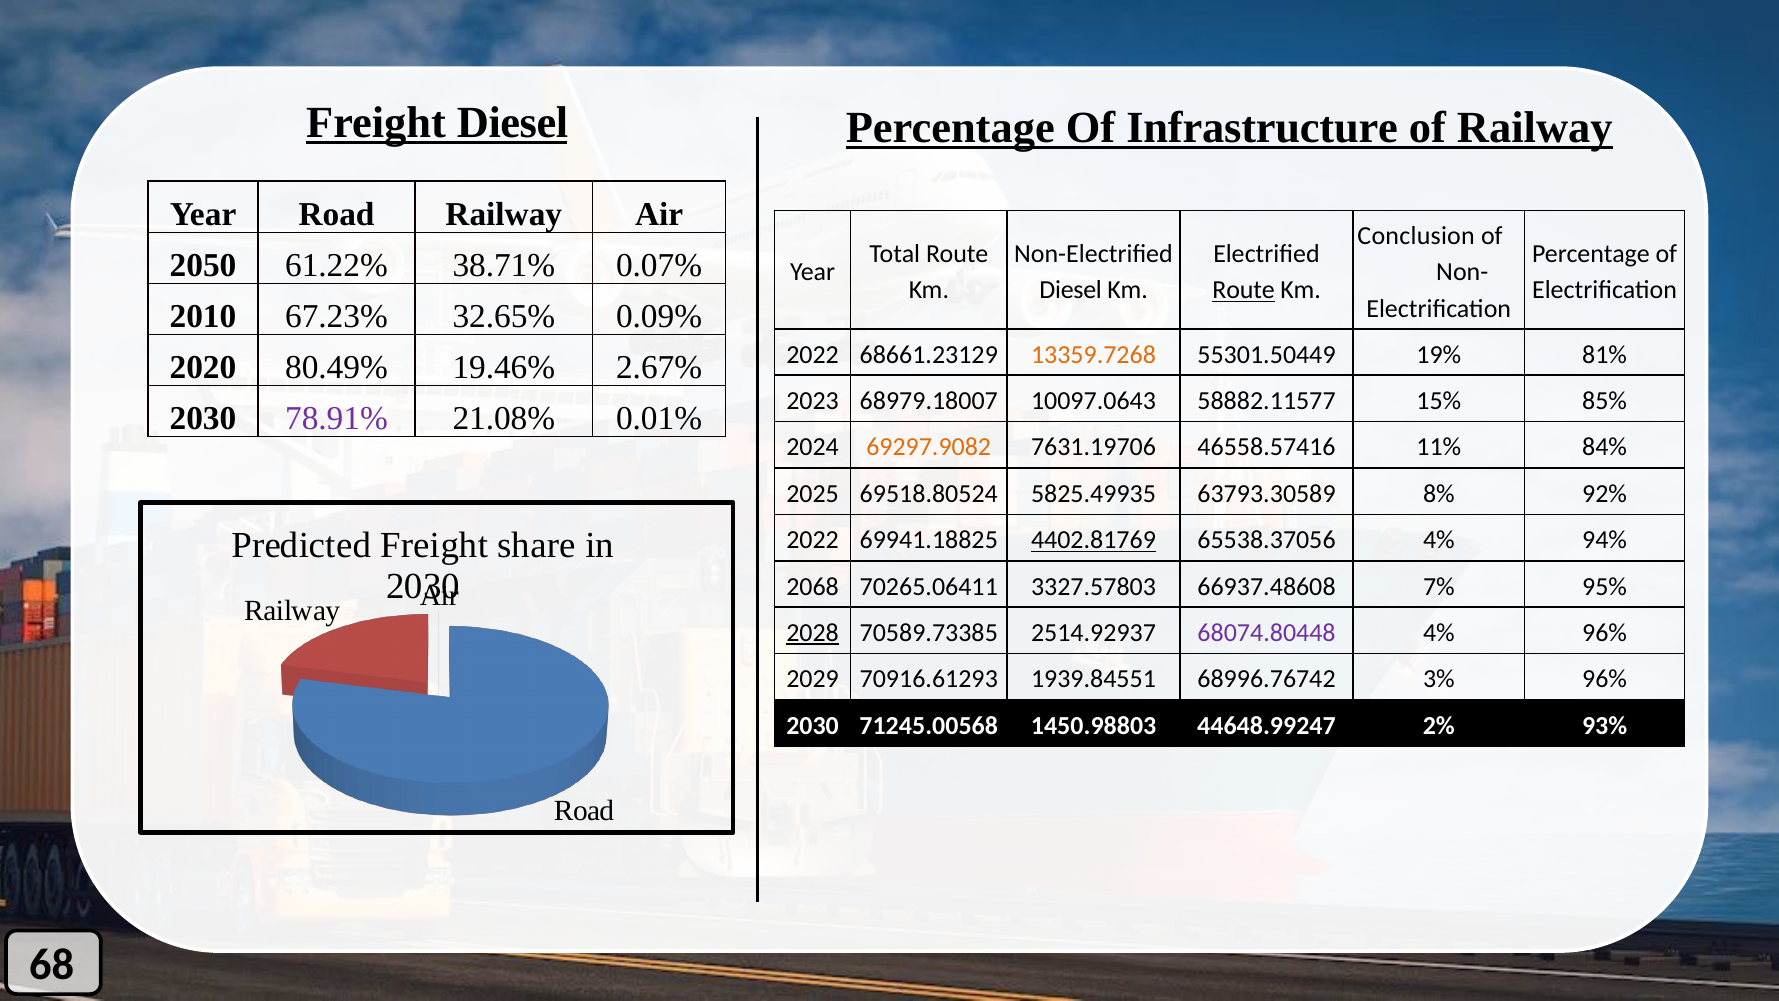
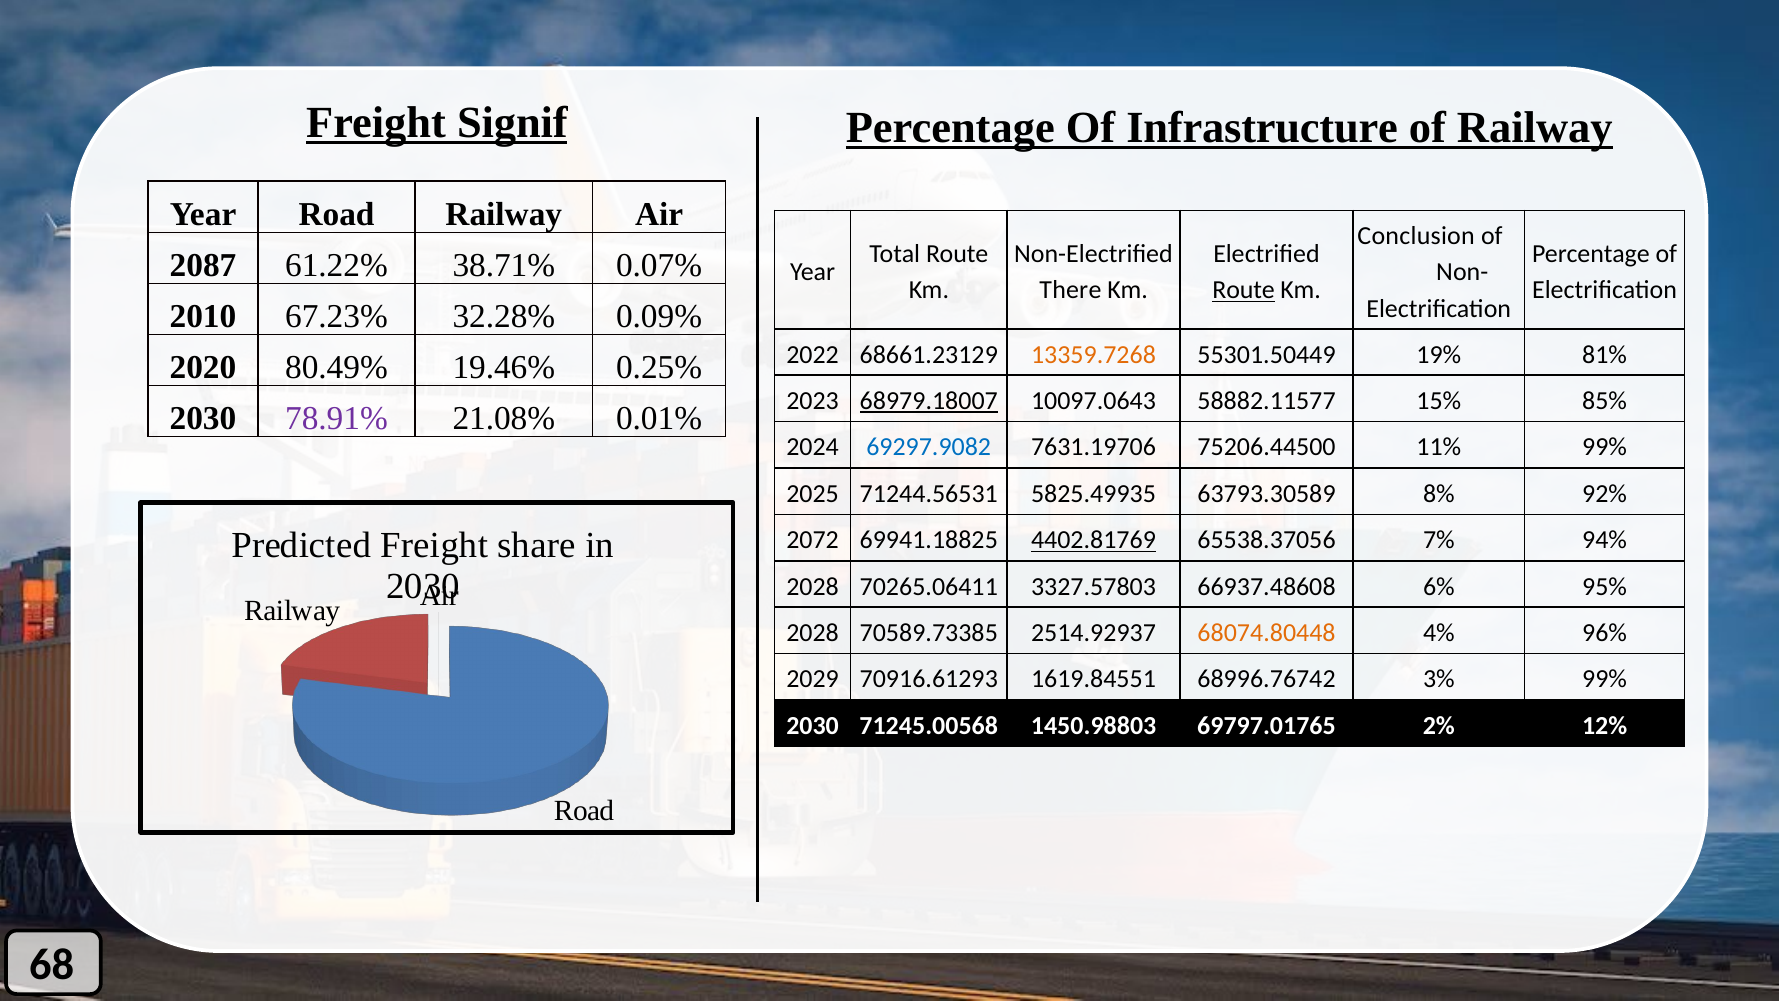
Freight Diesel: Diesel -> Signif
2050: 2050 -> 2087
Diesel at (1071, 290): Diesel -> There
32.65%: 32.65% -> 32.28%
2.67%: 2.67% -> 0.25%
68979.18007 underline: none -> present
69297.9082 colour: orange -> blue
46558.57416: 46558.57416 -> 75206.44500
11% 84%: 84% -> 99%
69518.80524: 69518.80524 -> 71244.56531
2022 at (813, 540): 2022 -> 2072
65538.37056 4%: 4% -> 7%
2068 at (813, 586): 2068 -> 2028
7%: 7% -> 6%
2028 at (813, 633) underline: present -> none
68074.80448 colour: purple -> orange
1939.84551: 1939.84551 -> 1619.84551
3% 96%: 96% -> 99%
44648.99247: 44648.99247 -> 69797.01765
93%: 93% -> 12%
